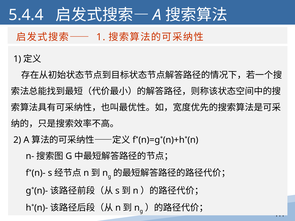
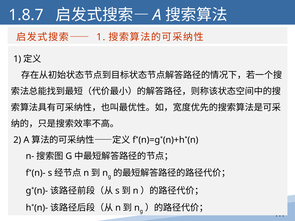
5.4.4: 5.4.4 -> 1.8.7
